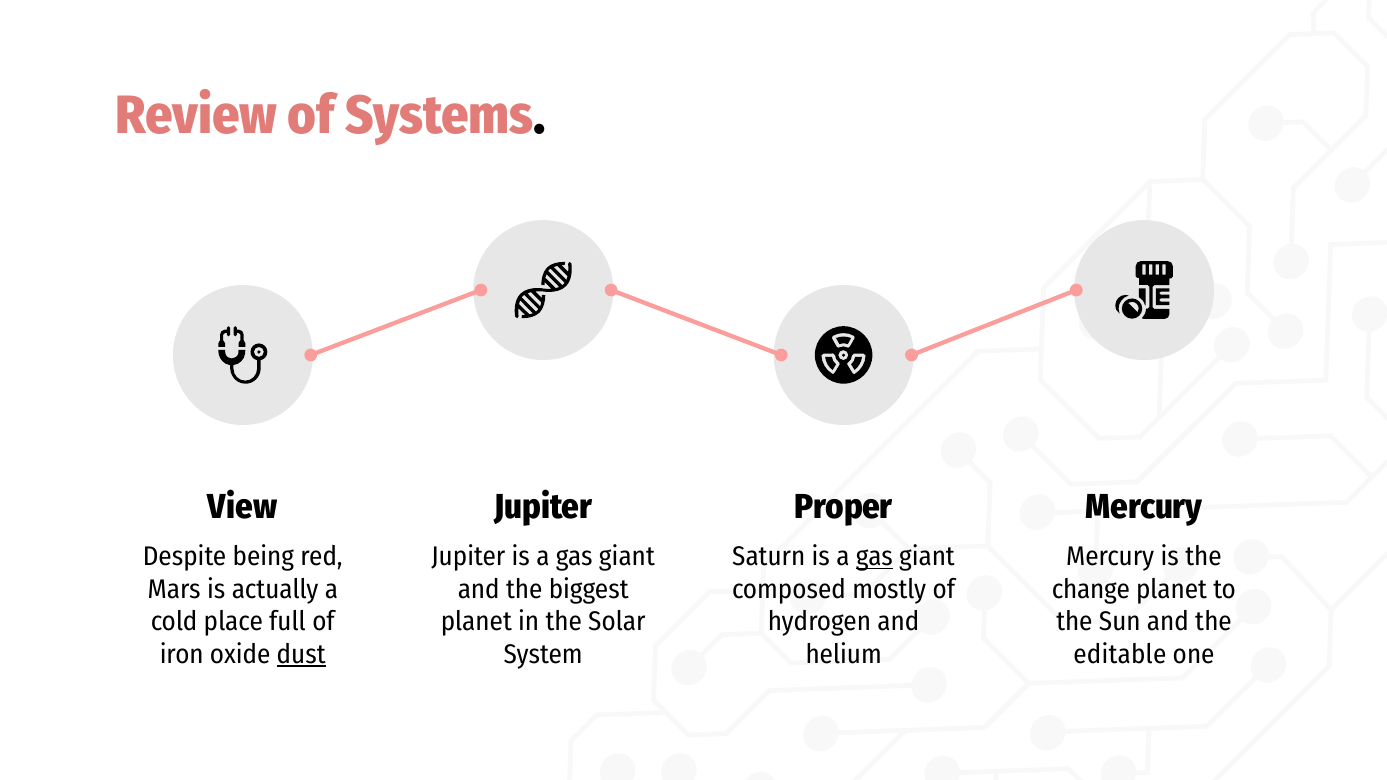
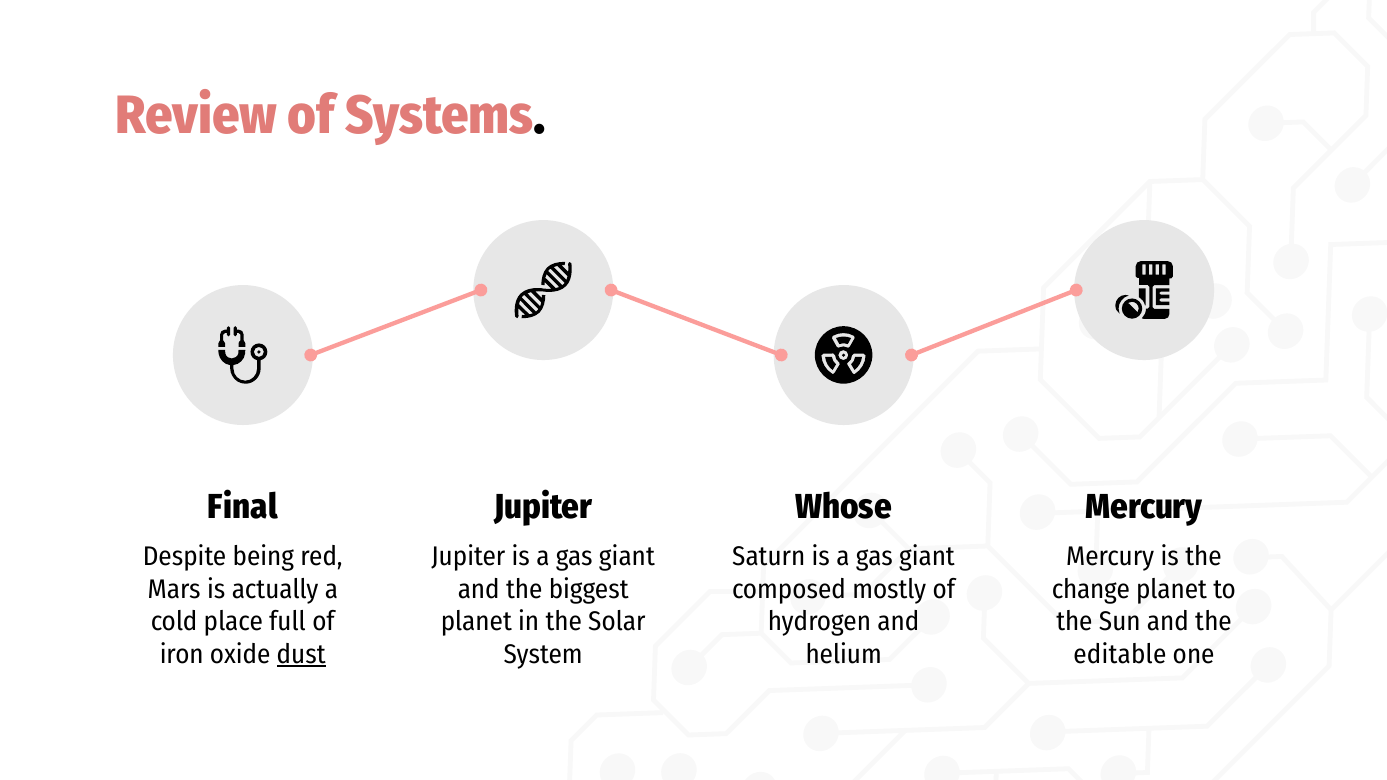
View: View -> Final
Proper: Proper -> Whose
gas at (874, 557) underline: present -> none
